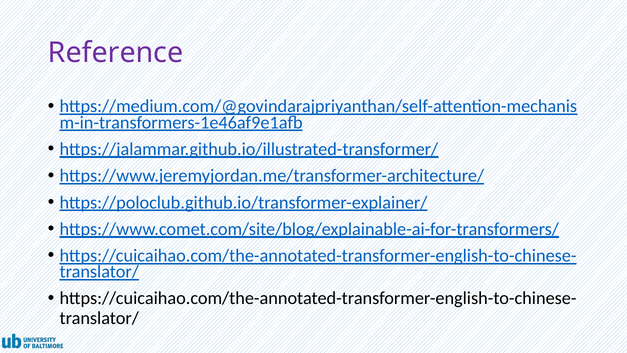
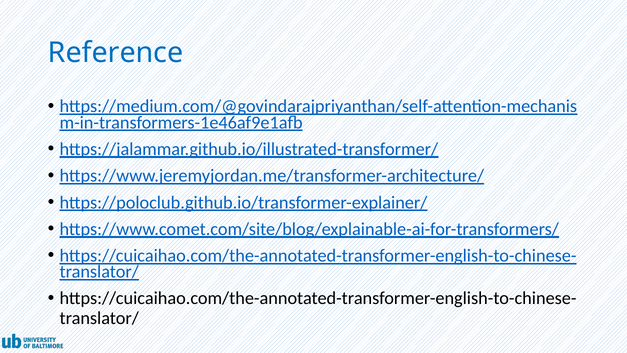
Reference colour: purple -> blue
